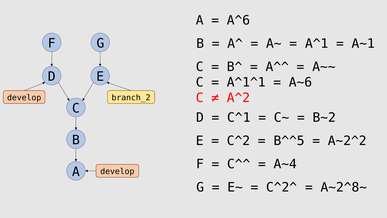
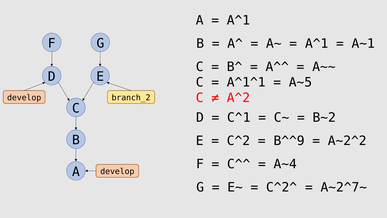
A^6 at (239, 20): A^6 -> A^1
A~6: A~6 -> A~5
B^^5: B^^5 -> B^^9
A~2^8~: A~2^8~ -> A~2^7~
